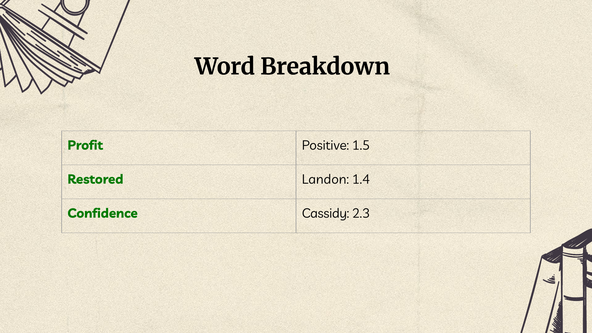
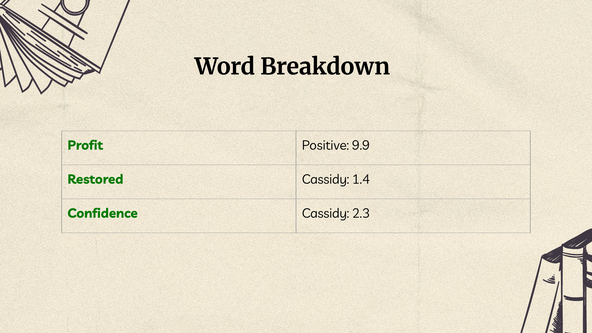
1.5: 1.5 -> 9.9
Restored Landon: Landon -> Cassidy
